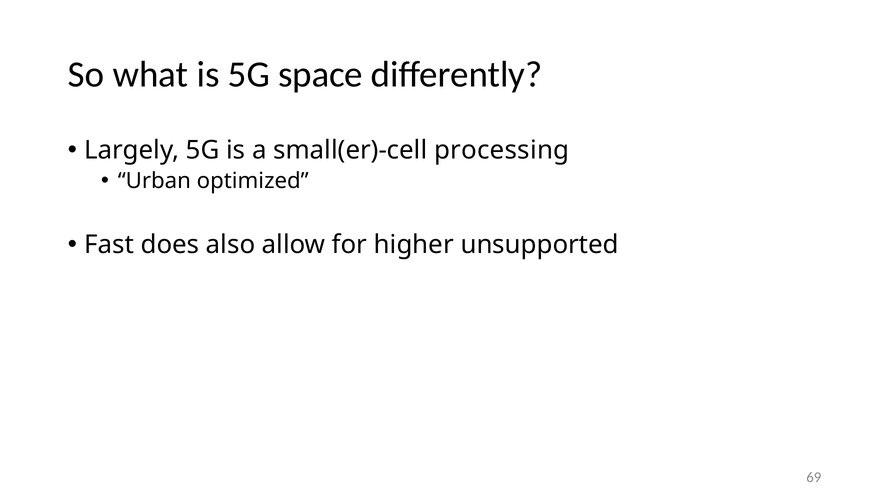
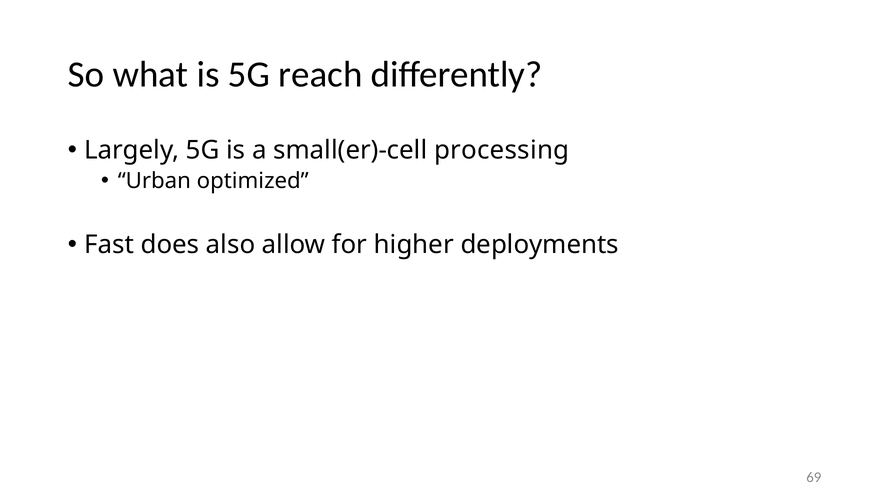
space: space -> reach
unsupported: unsupported -> deployments
